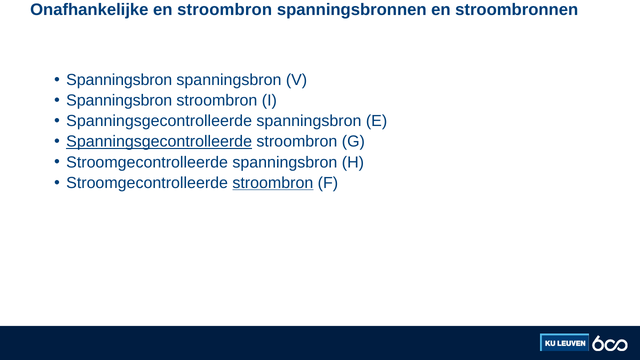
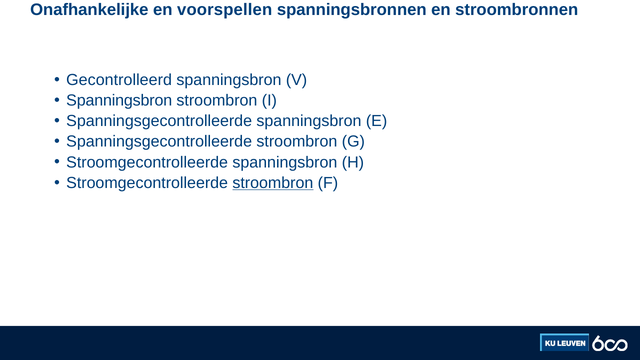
en stroombron: stroombron -> voorspellen
Spanningsbron at (119, 80): Spanningsbron -> Gecontrolleerd
Spanningsgecontrolleerde at (159, 142) underline: present -> none
